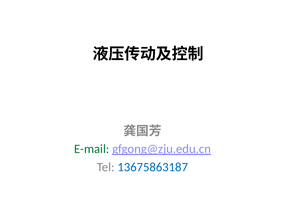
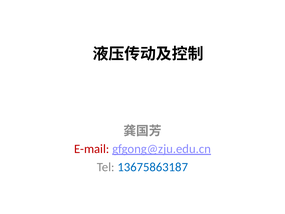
E-mail colour: green -> red
